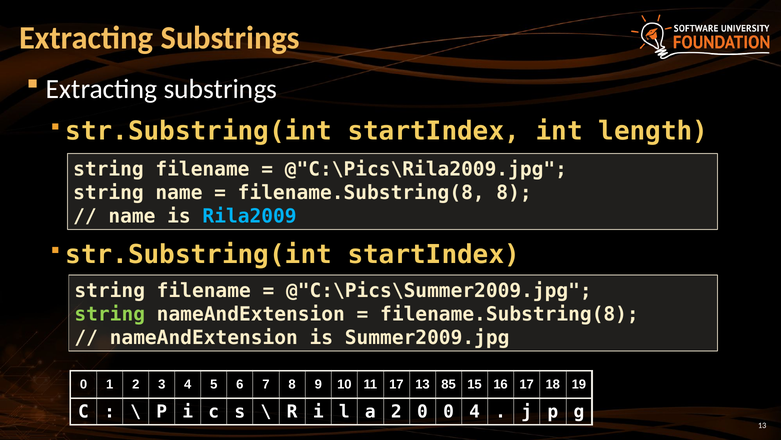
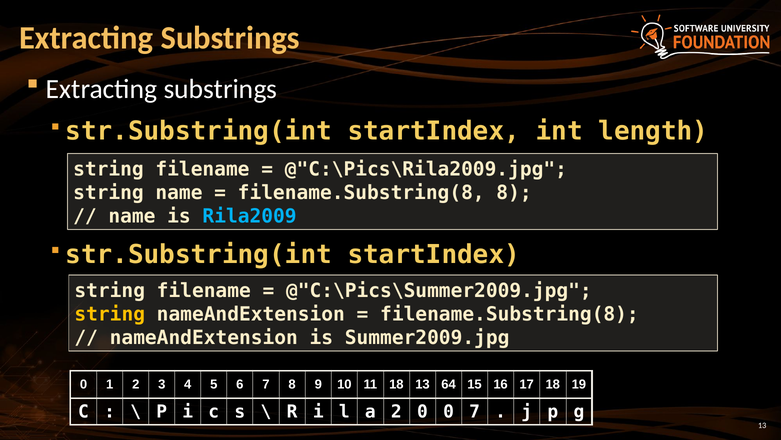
string at (110, 314) colour: light green -> yellow
11 17: 17 -> 18
85: 85 -> 64
0 4: 4 -> 7
